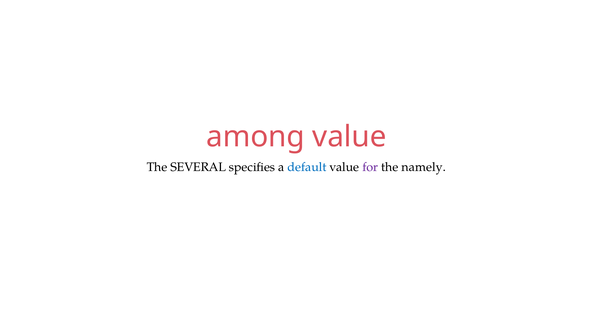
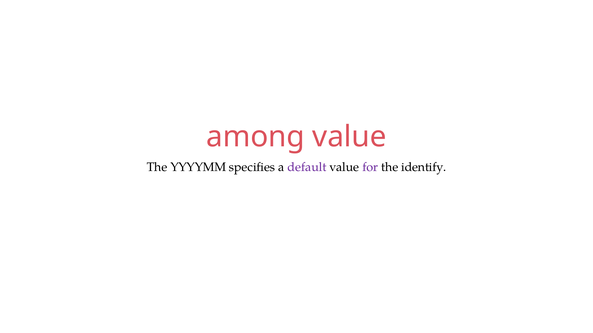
SEVERAL: SEVERAL -> YYYYMM
default colour: blue -> purple
namely: namely -> identify
